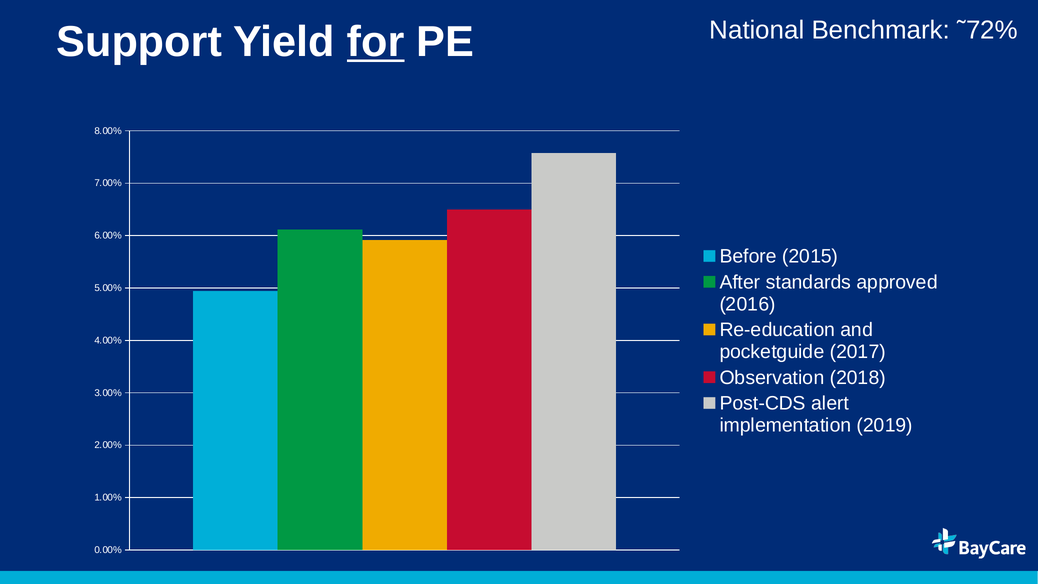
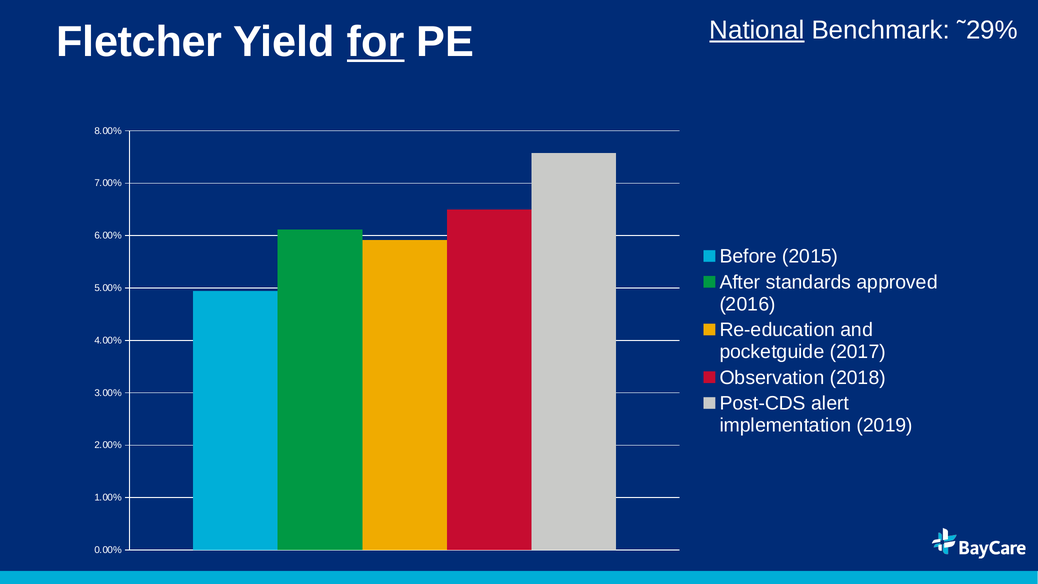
National underline: none -> present
˜72%: ˜72% -> ˜29%
Support: Support -> Fletcher
